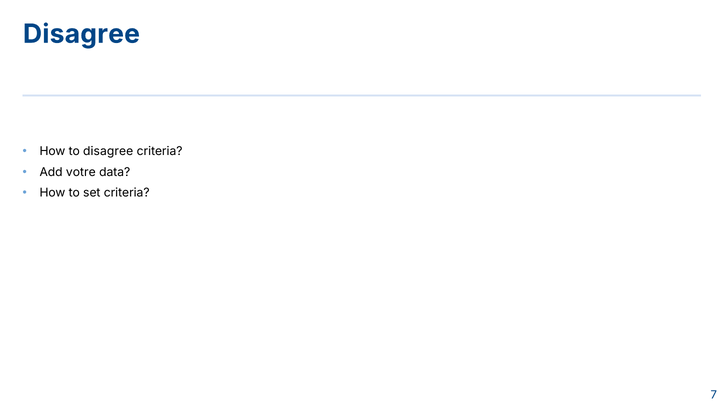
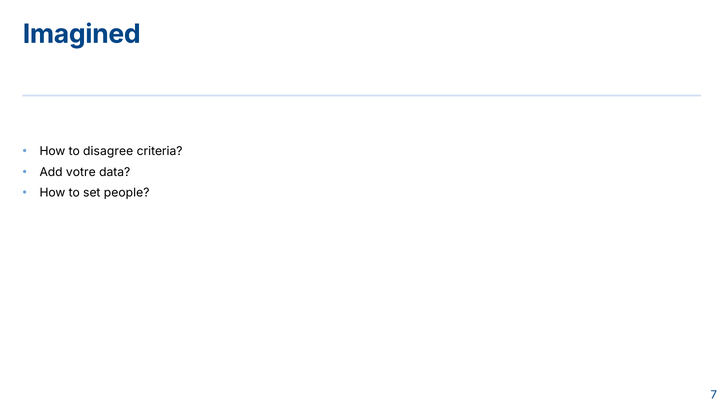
Disagree at (81, 34): Disagree -> Imagined
set criteria: criteria -> people
